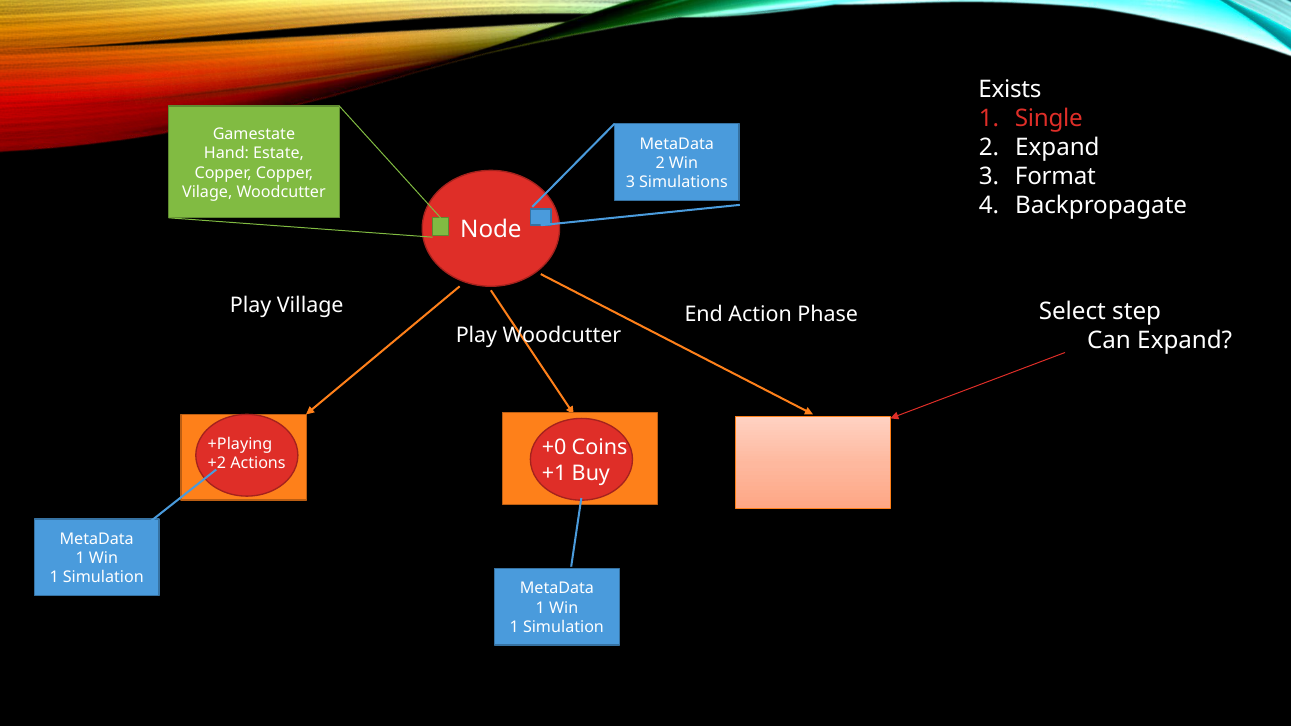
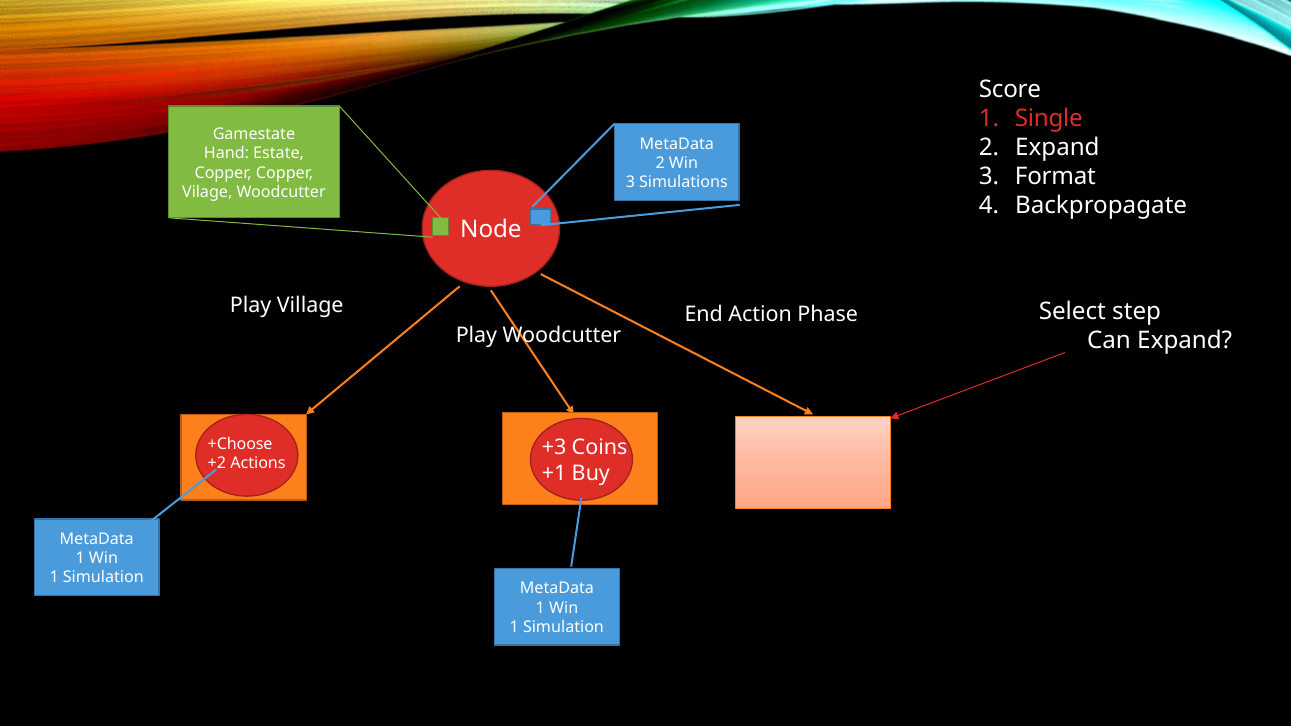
Exists: Exists -> Score
+Playing: +Playing -> +Choose
+0: +0 -> +3
